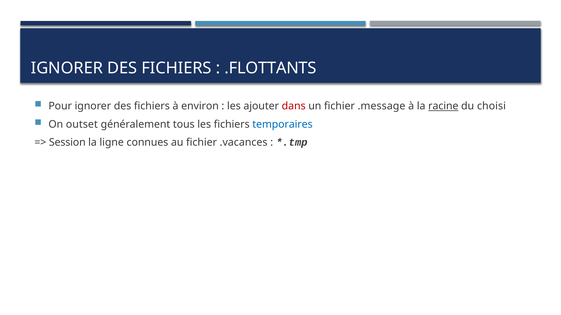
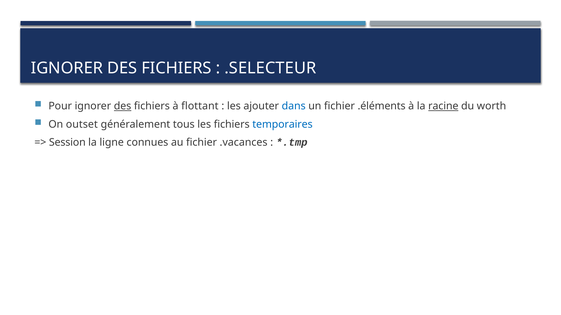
.FLOTTANTS: .FLOTTANTS -> .SELECTEUR
des at (123, 106) underline: none -> present
environ: environ -> flottant
dans colour: red -> blue
.message: .message -> .éléments
choisi: choisi -> worth
